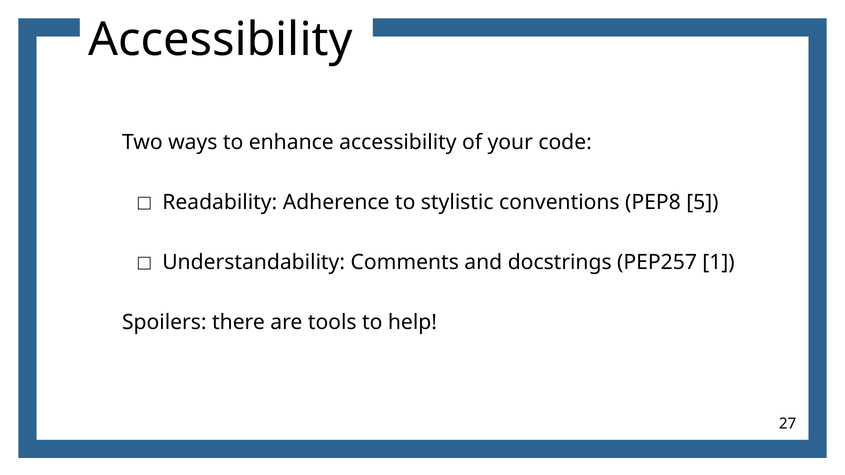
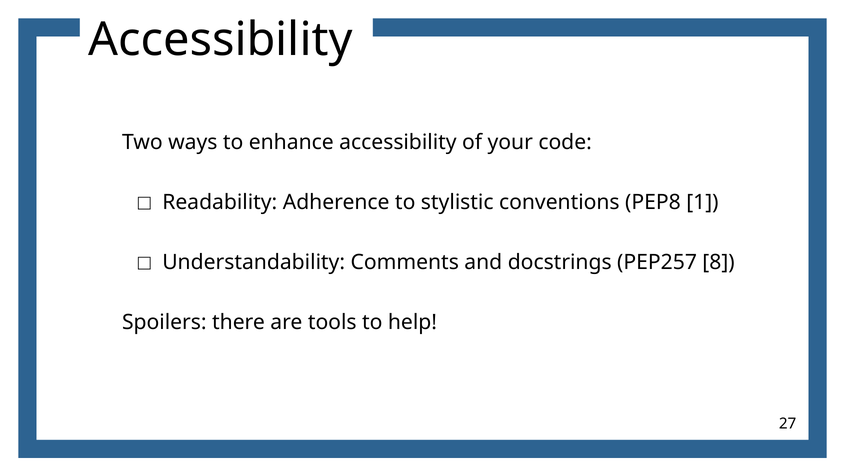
5: 5 -> 1
1: 1 -> 8
